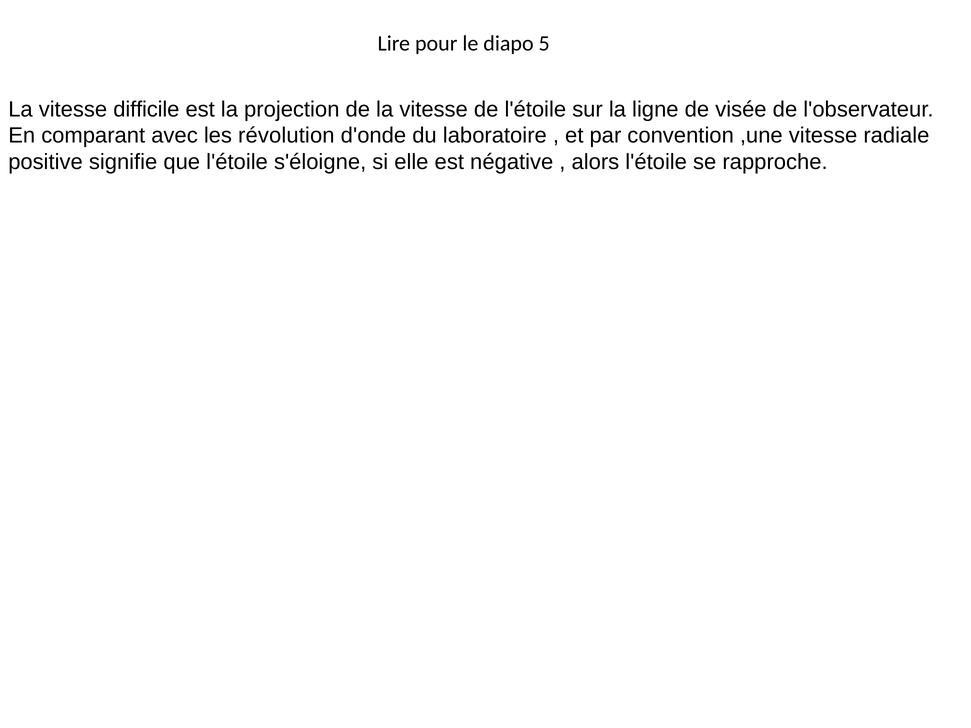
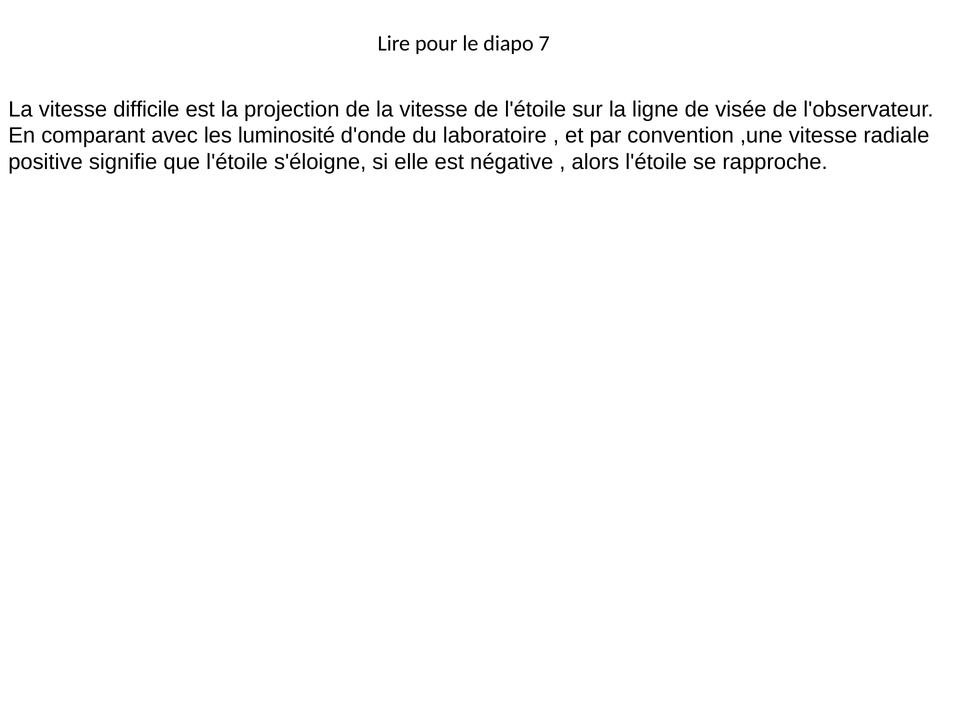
5: 5 -> 7
révolution: révolution -> luminosité
